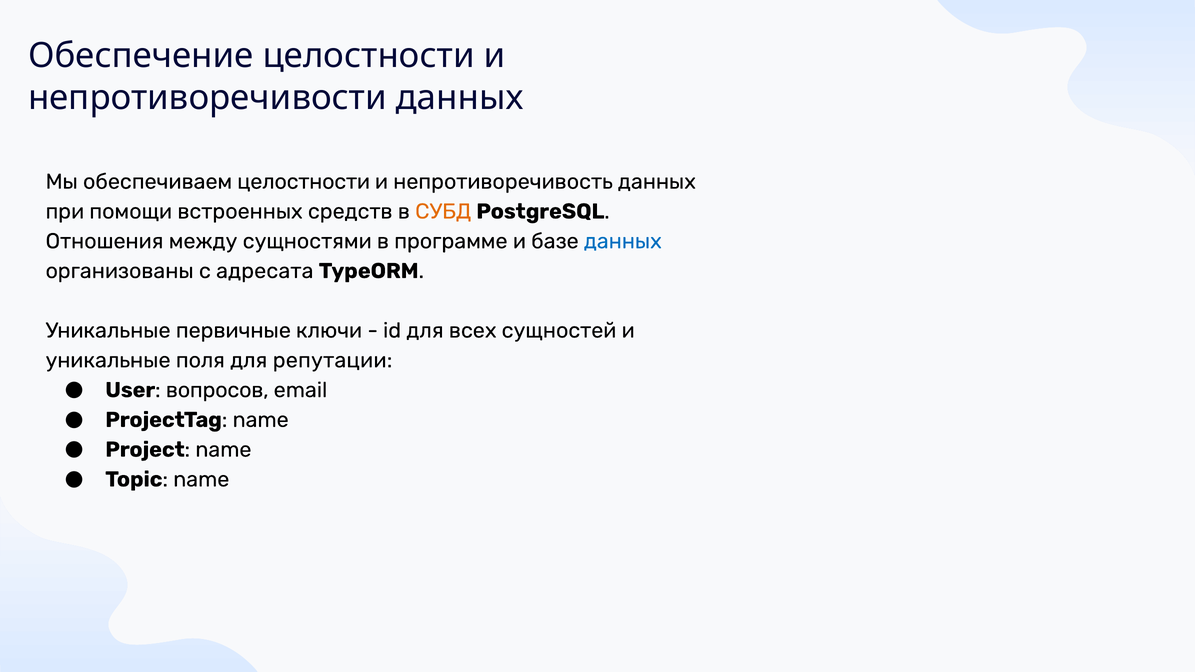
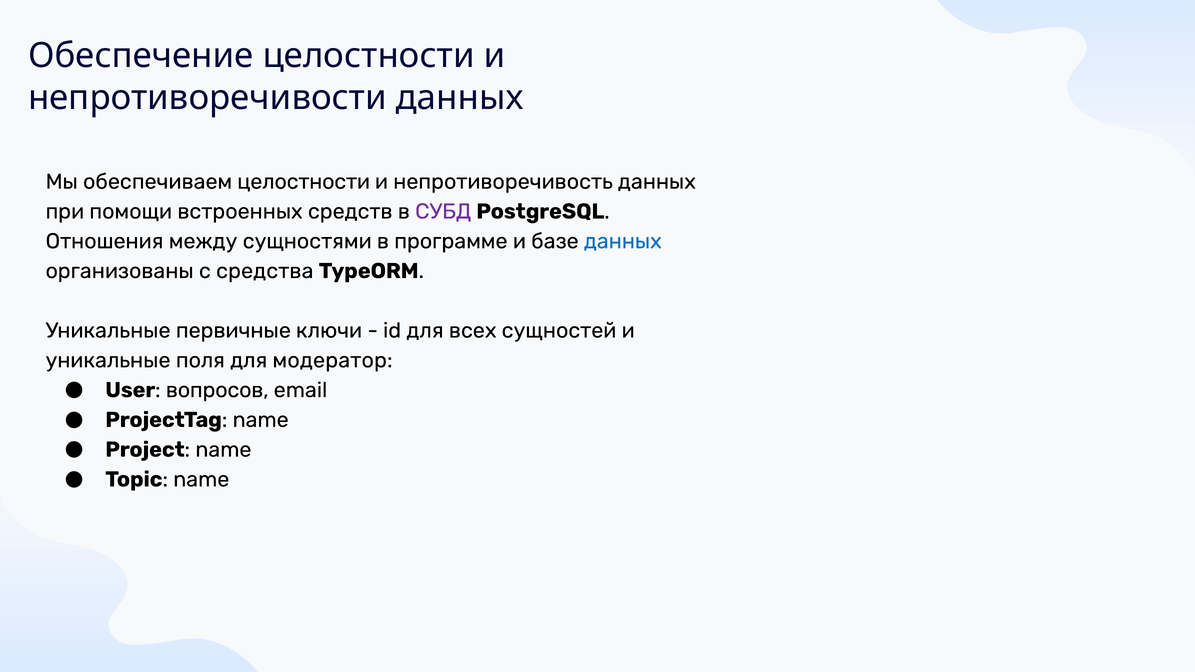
СУБД colour: orange -> purple
адресата: адресата -> средства
репутации: репутации -> модератор
